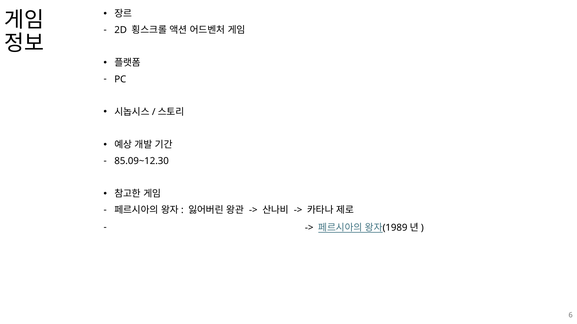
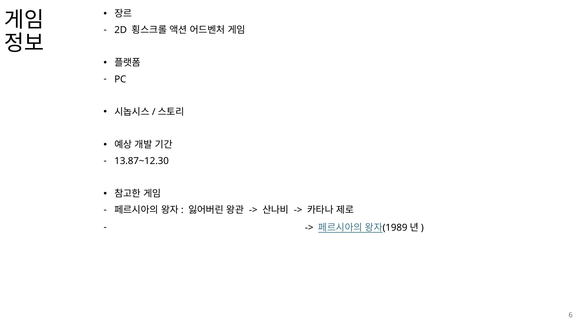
85.09~12.30: 85.09~12.30 -> 13.87~12.30
